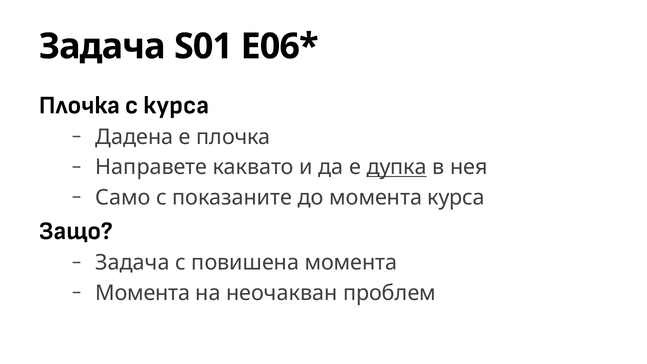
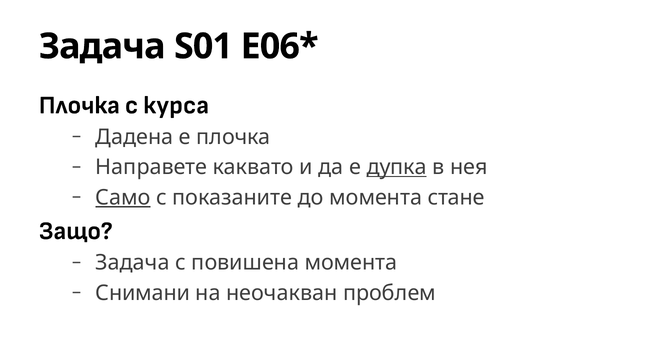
Само underline: none -> present
момента курса: курса -> стане
Момента at (143, 293): Момента -> Снимани
